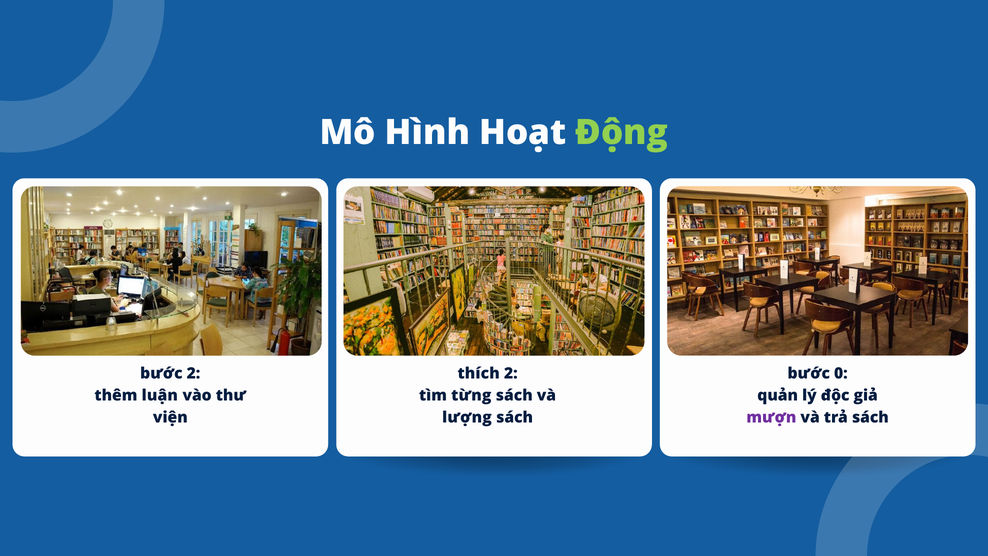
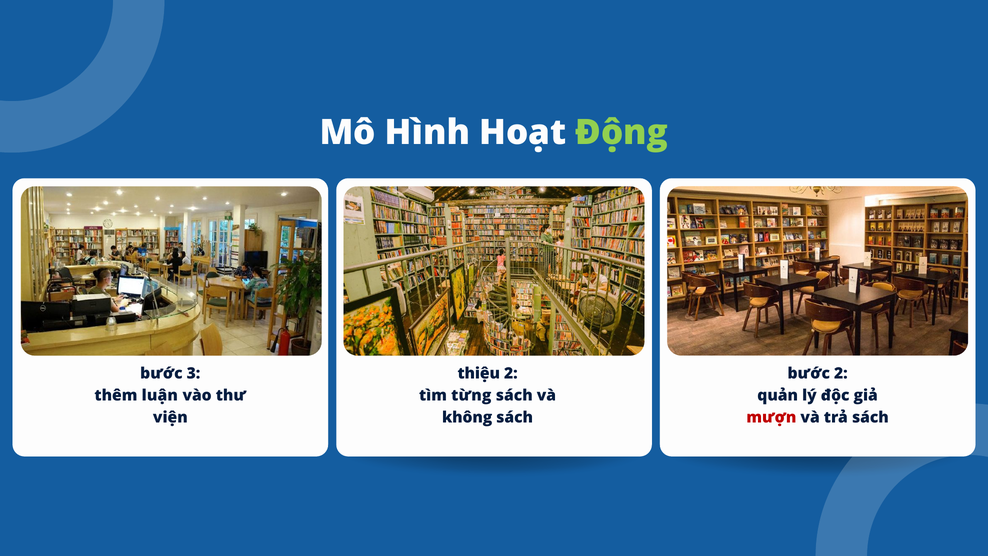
bước 0: 0 -> 2
thích: thích -> thiệu
bước 2: 2 -> 3
mượn colour: purple -> red
lượng: lượng -> không
